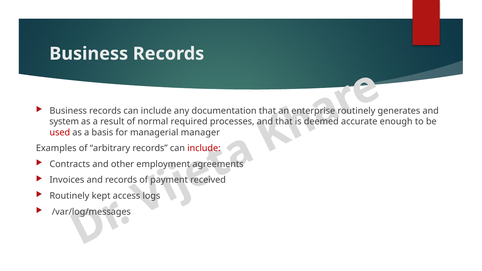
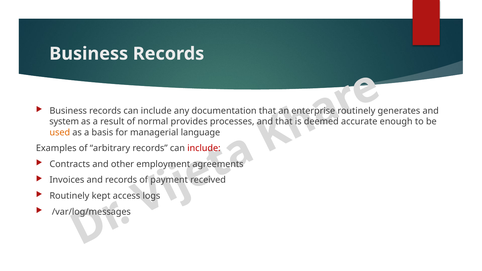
required: required -> provides
used colour: red -> orange
manager: manager -> language
